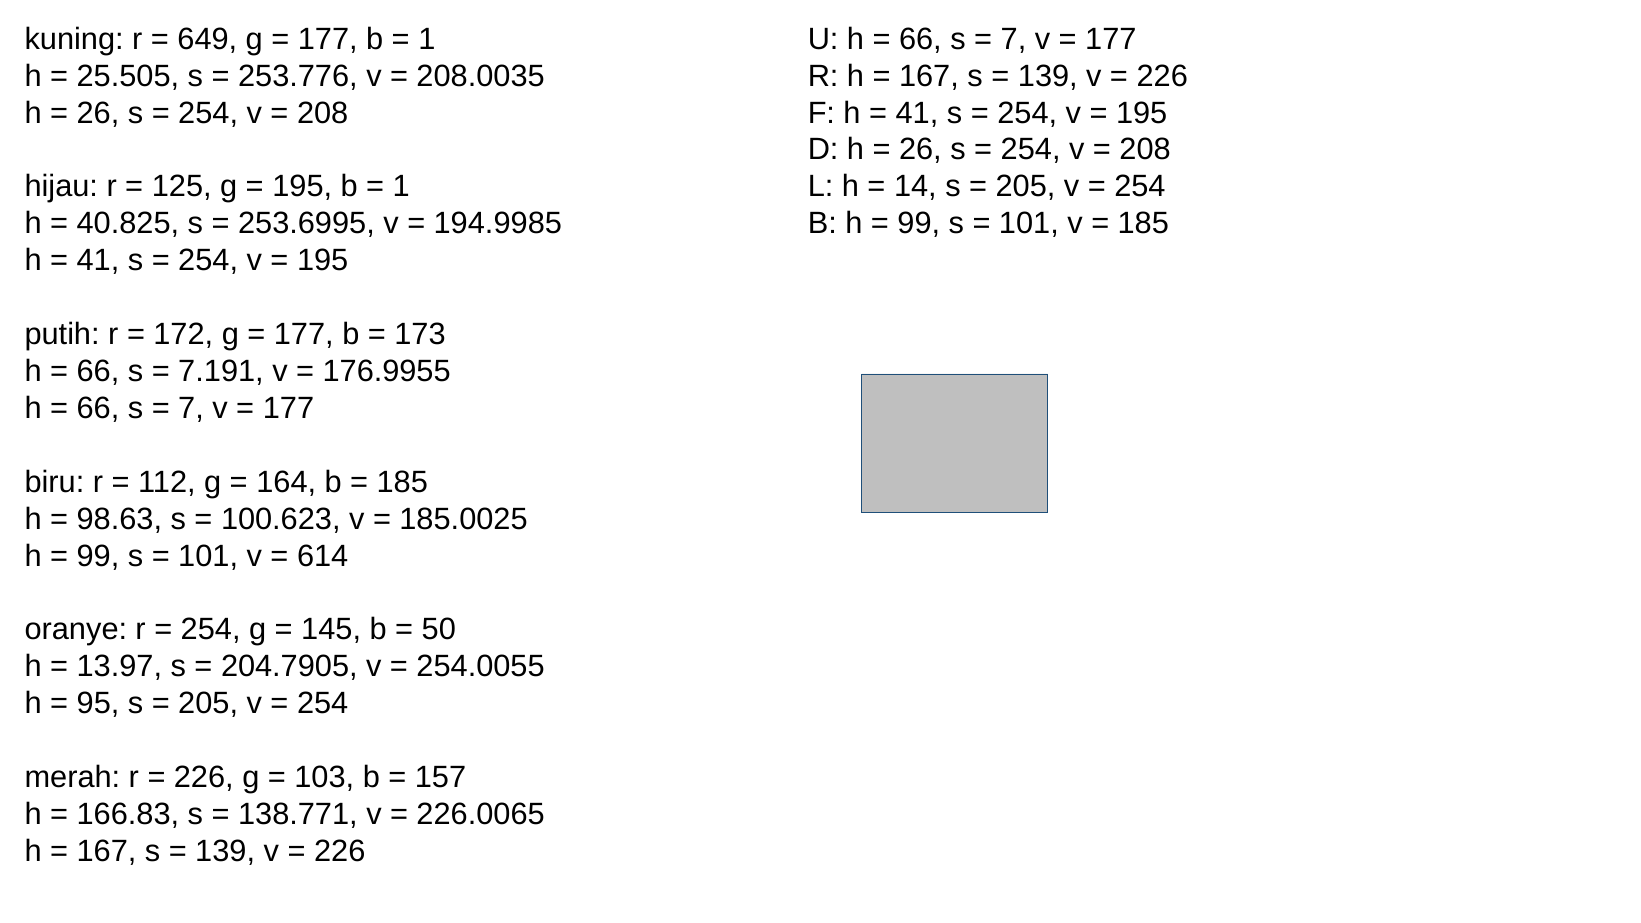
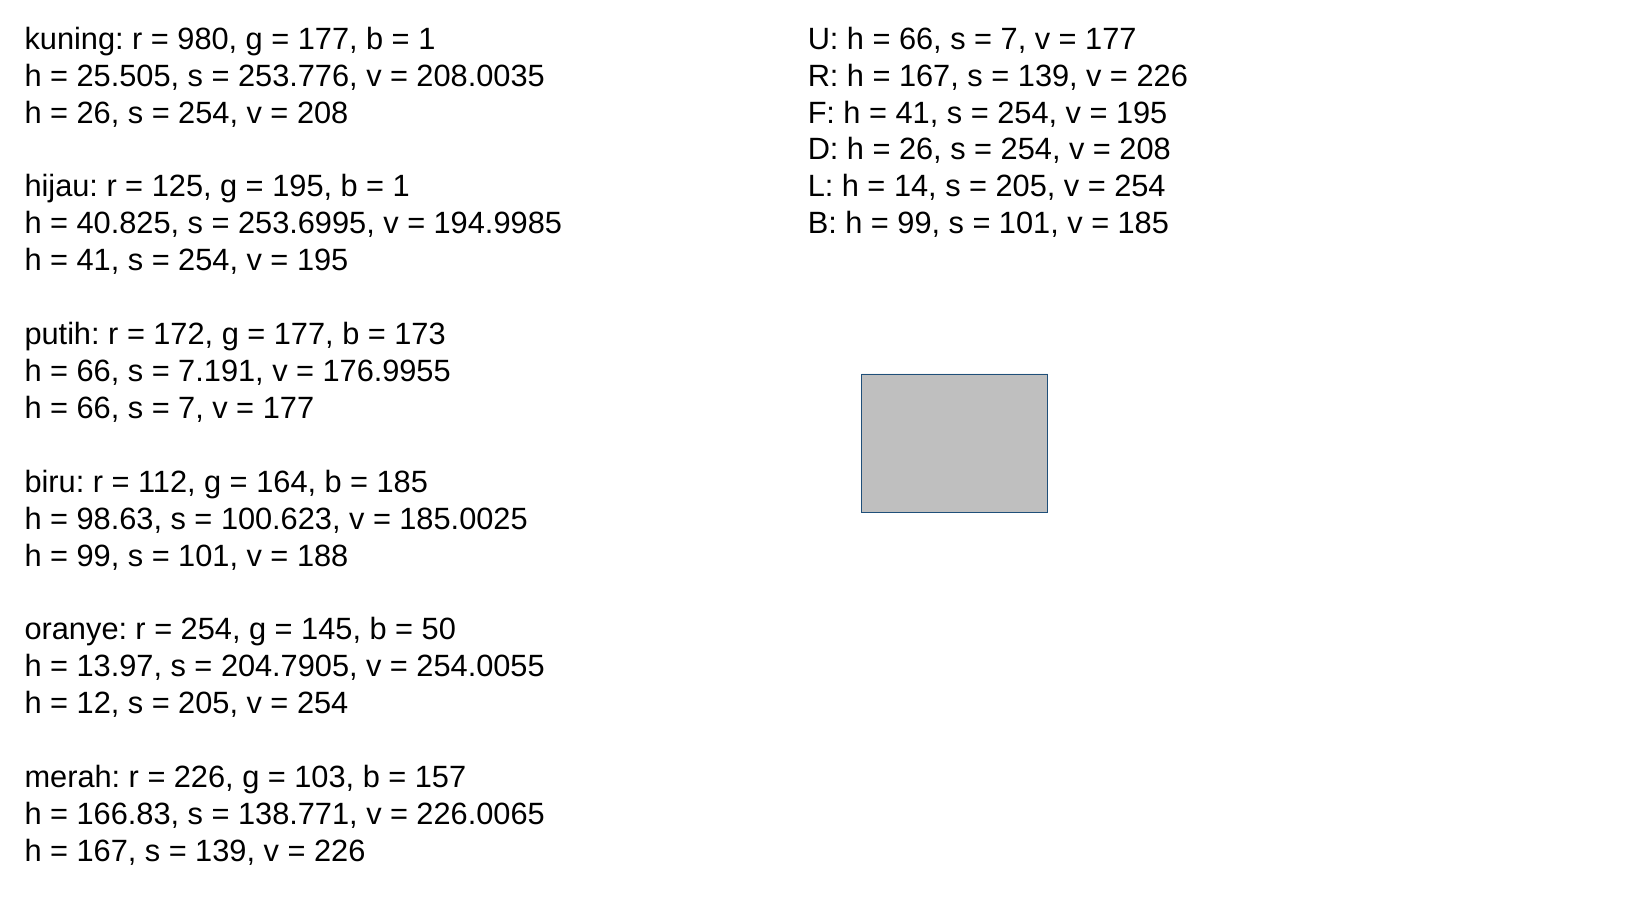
649: 649 -> 980
614: 614 -> 188
95: 95 -> 12
